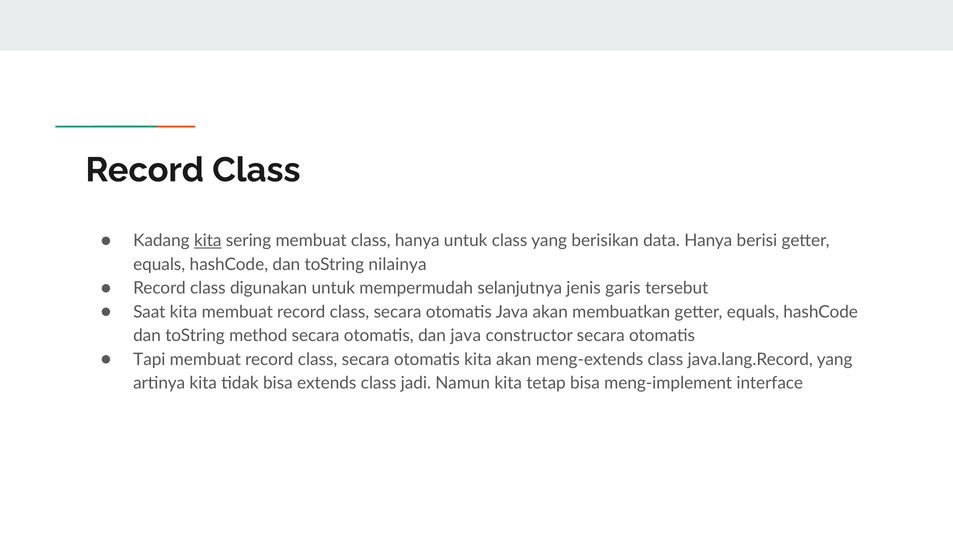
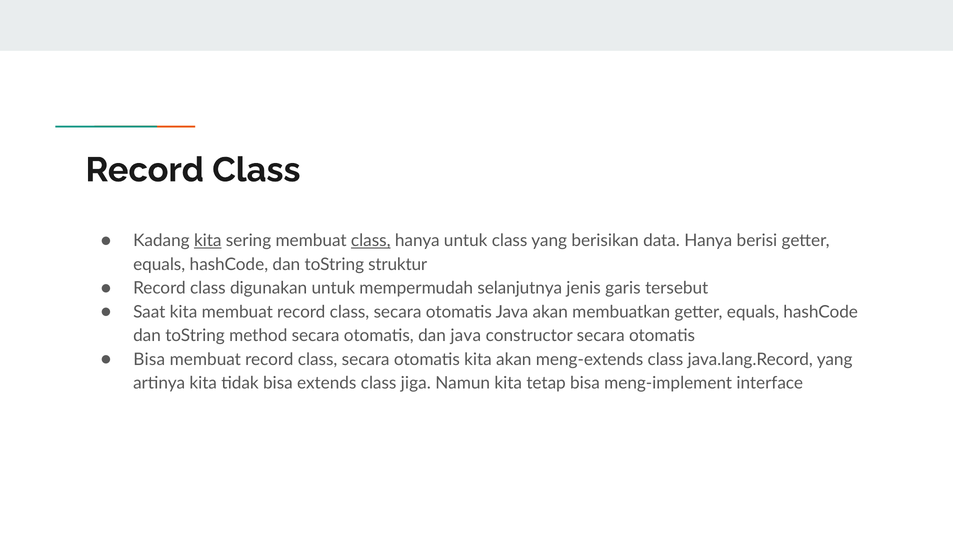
class at (371, 241) underline: none -> present
nilainya: nilainya -> struktur
Tapi at (149, 360): Tapi -> Bisa
jadi: jadi -> jiga
